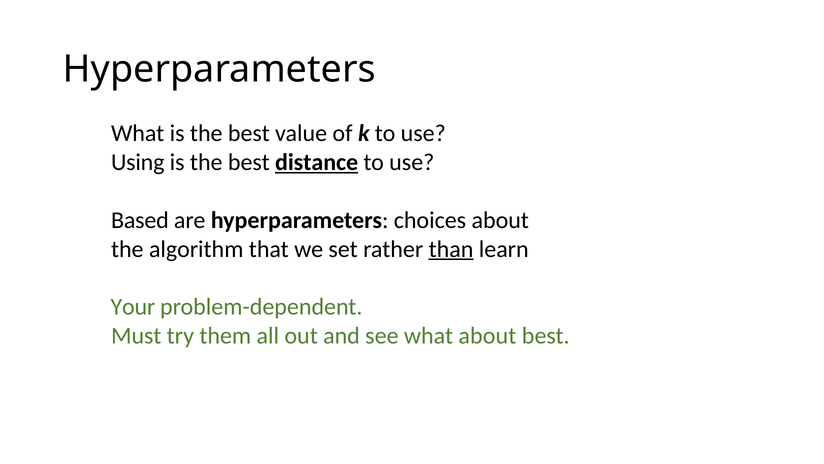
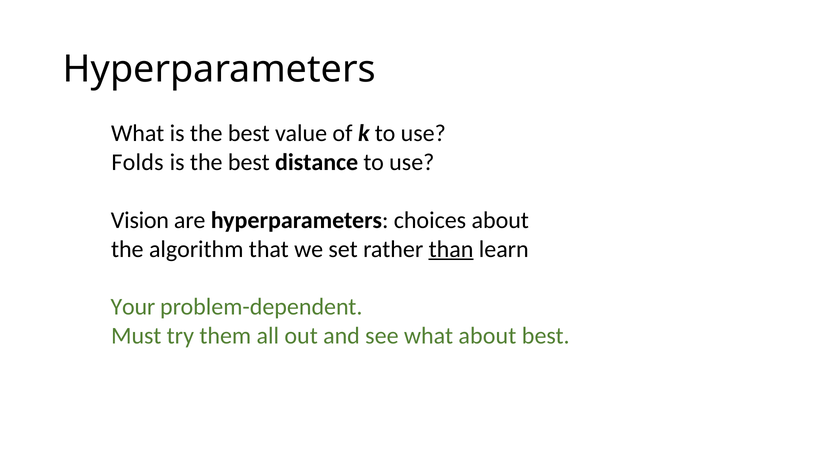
Using: Using -> Folds
distance underline: present -> none
Based: Based -> Vision
